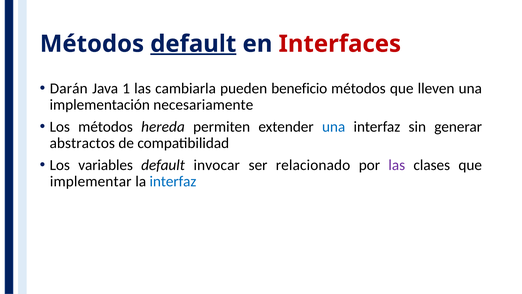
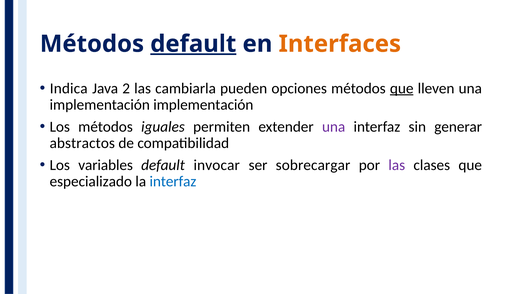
Interfaces colour: red -> orange
Darán: Darán -> Indica
1: 1 -> 2
beneficio: beneficio -> opciones
que at (402, 88) underline: none -> present
implementación necesariamente: necesariamente -> implementación
hereda: hereda -> iguales
una at (334, 127) colour: blue -> purple
relacionado: relacionado -> sobrecargar
implementar: implementar -> especializado
